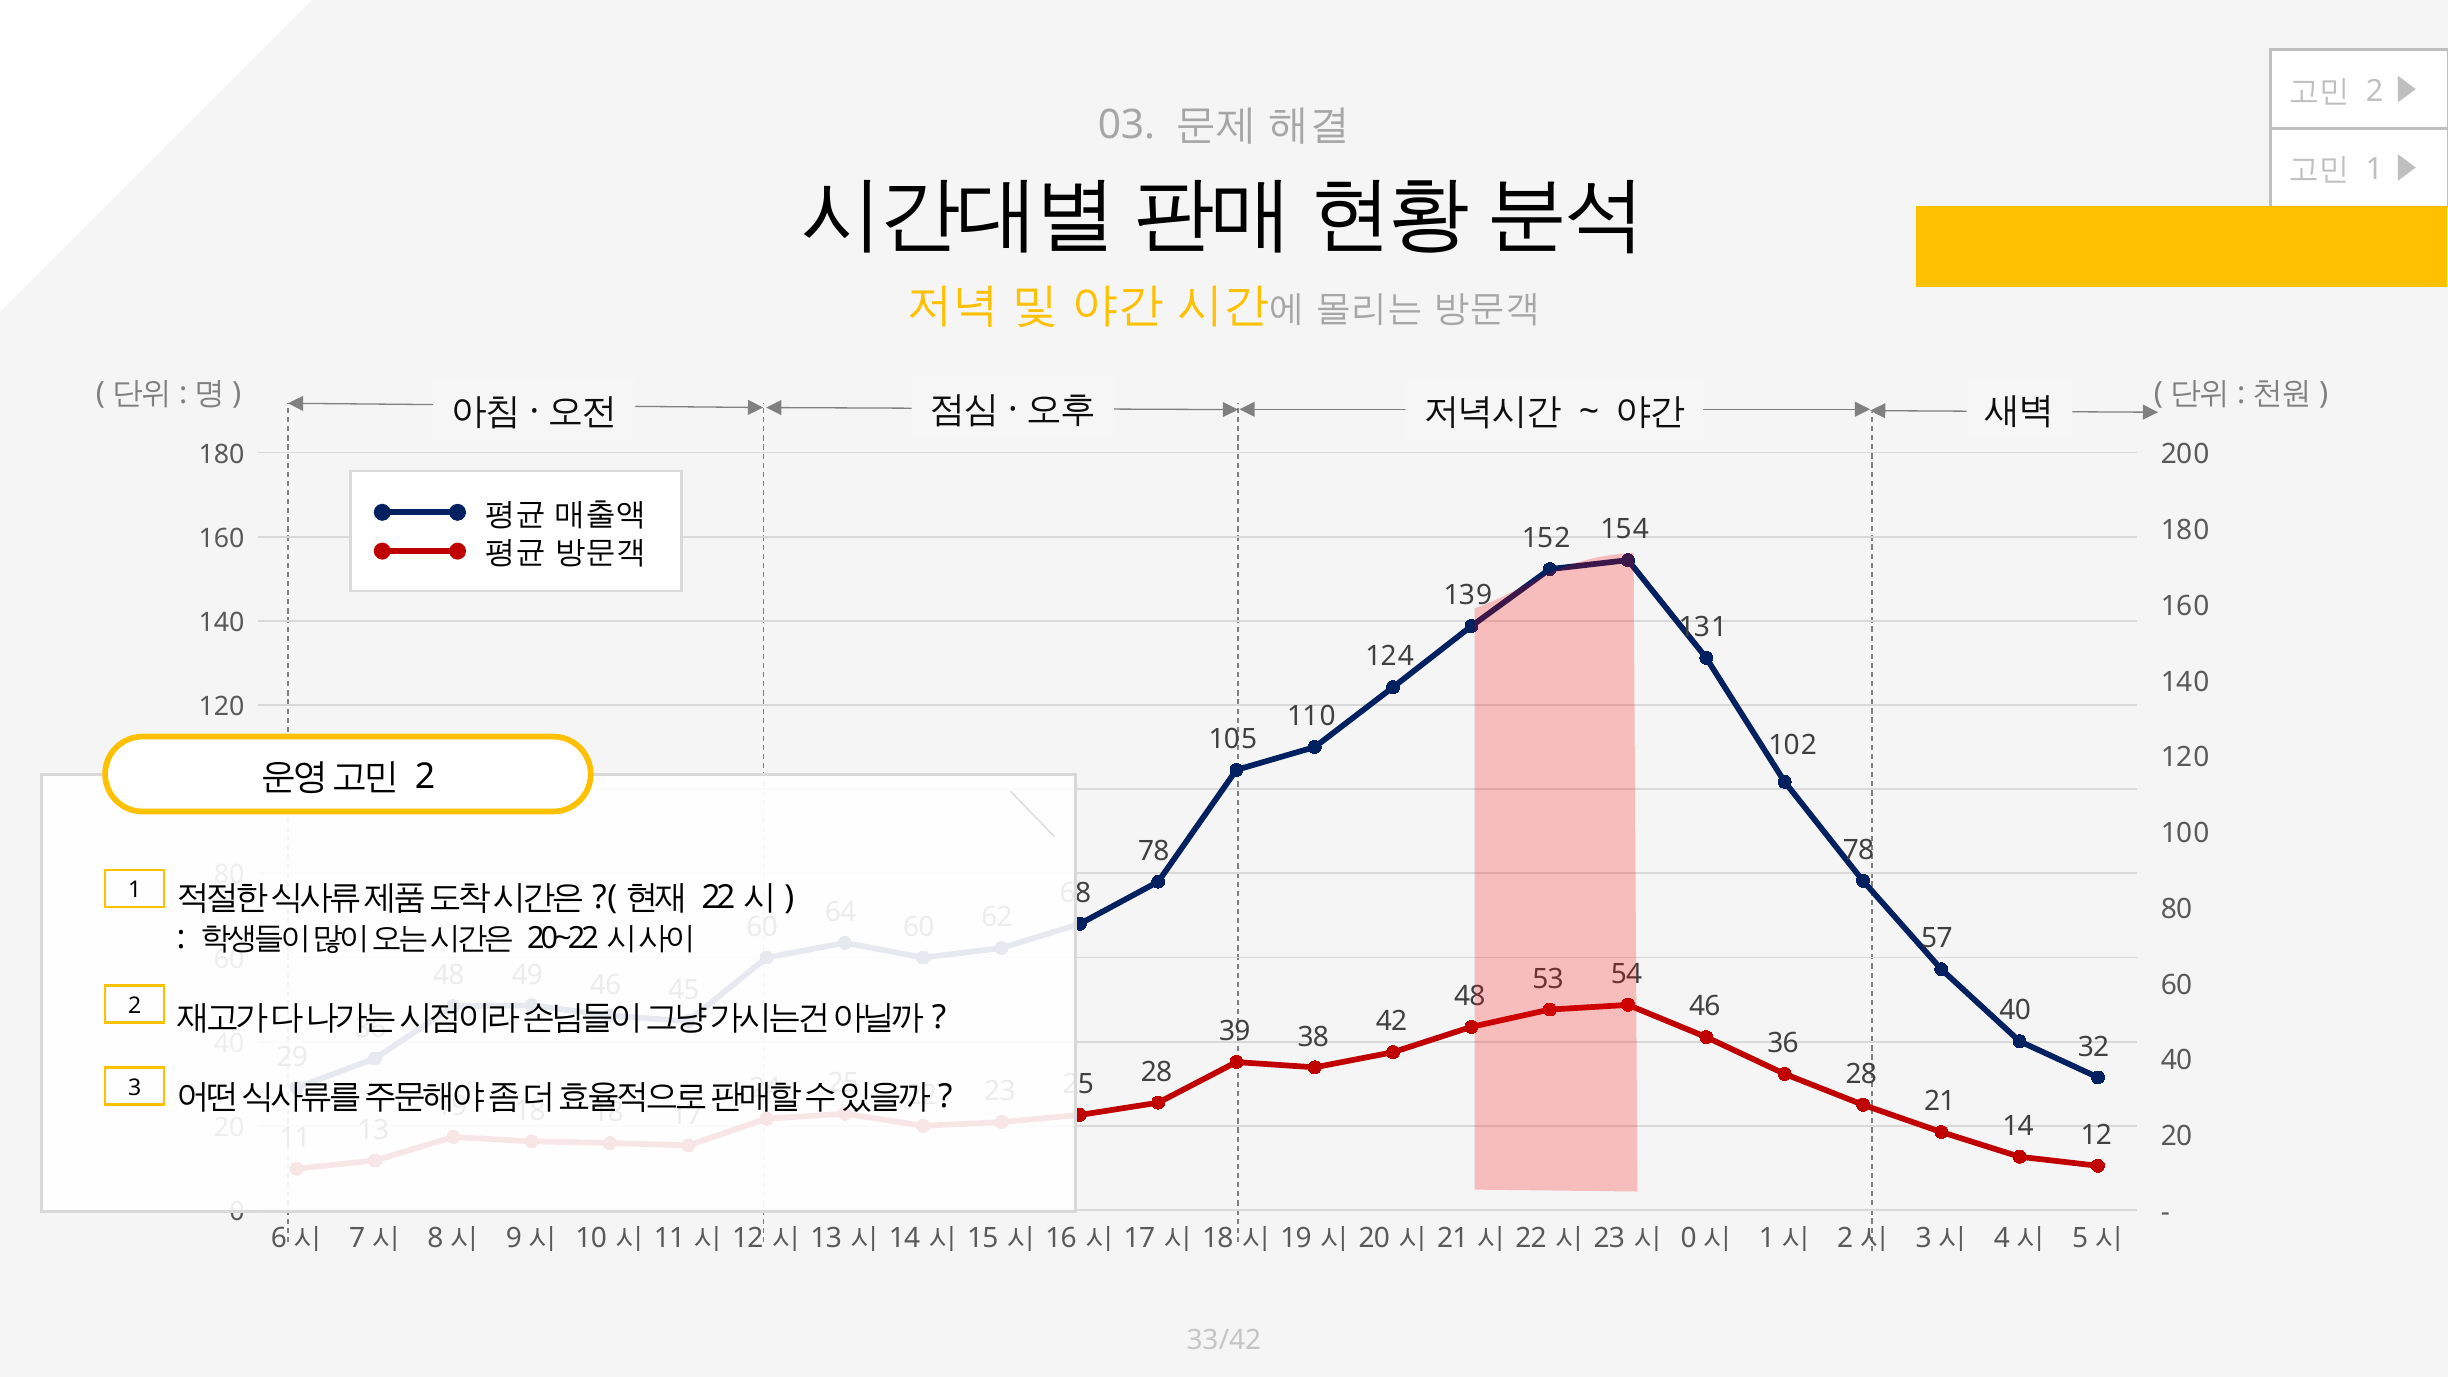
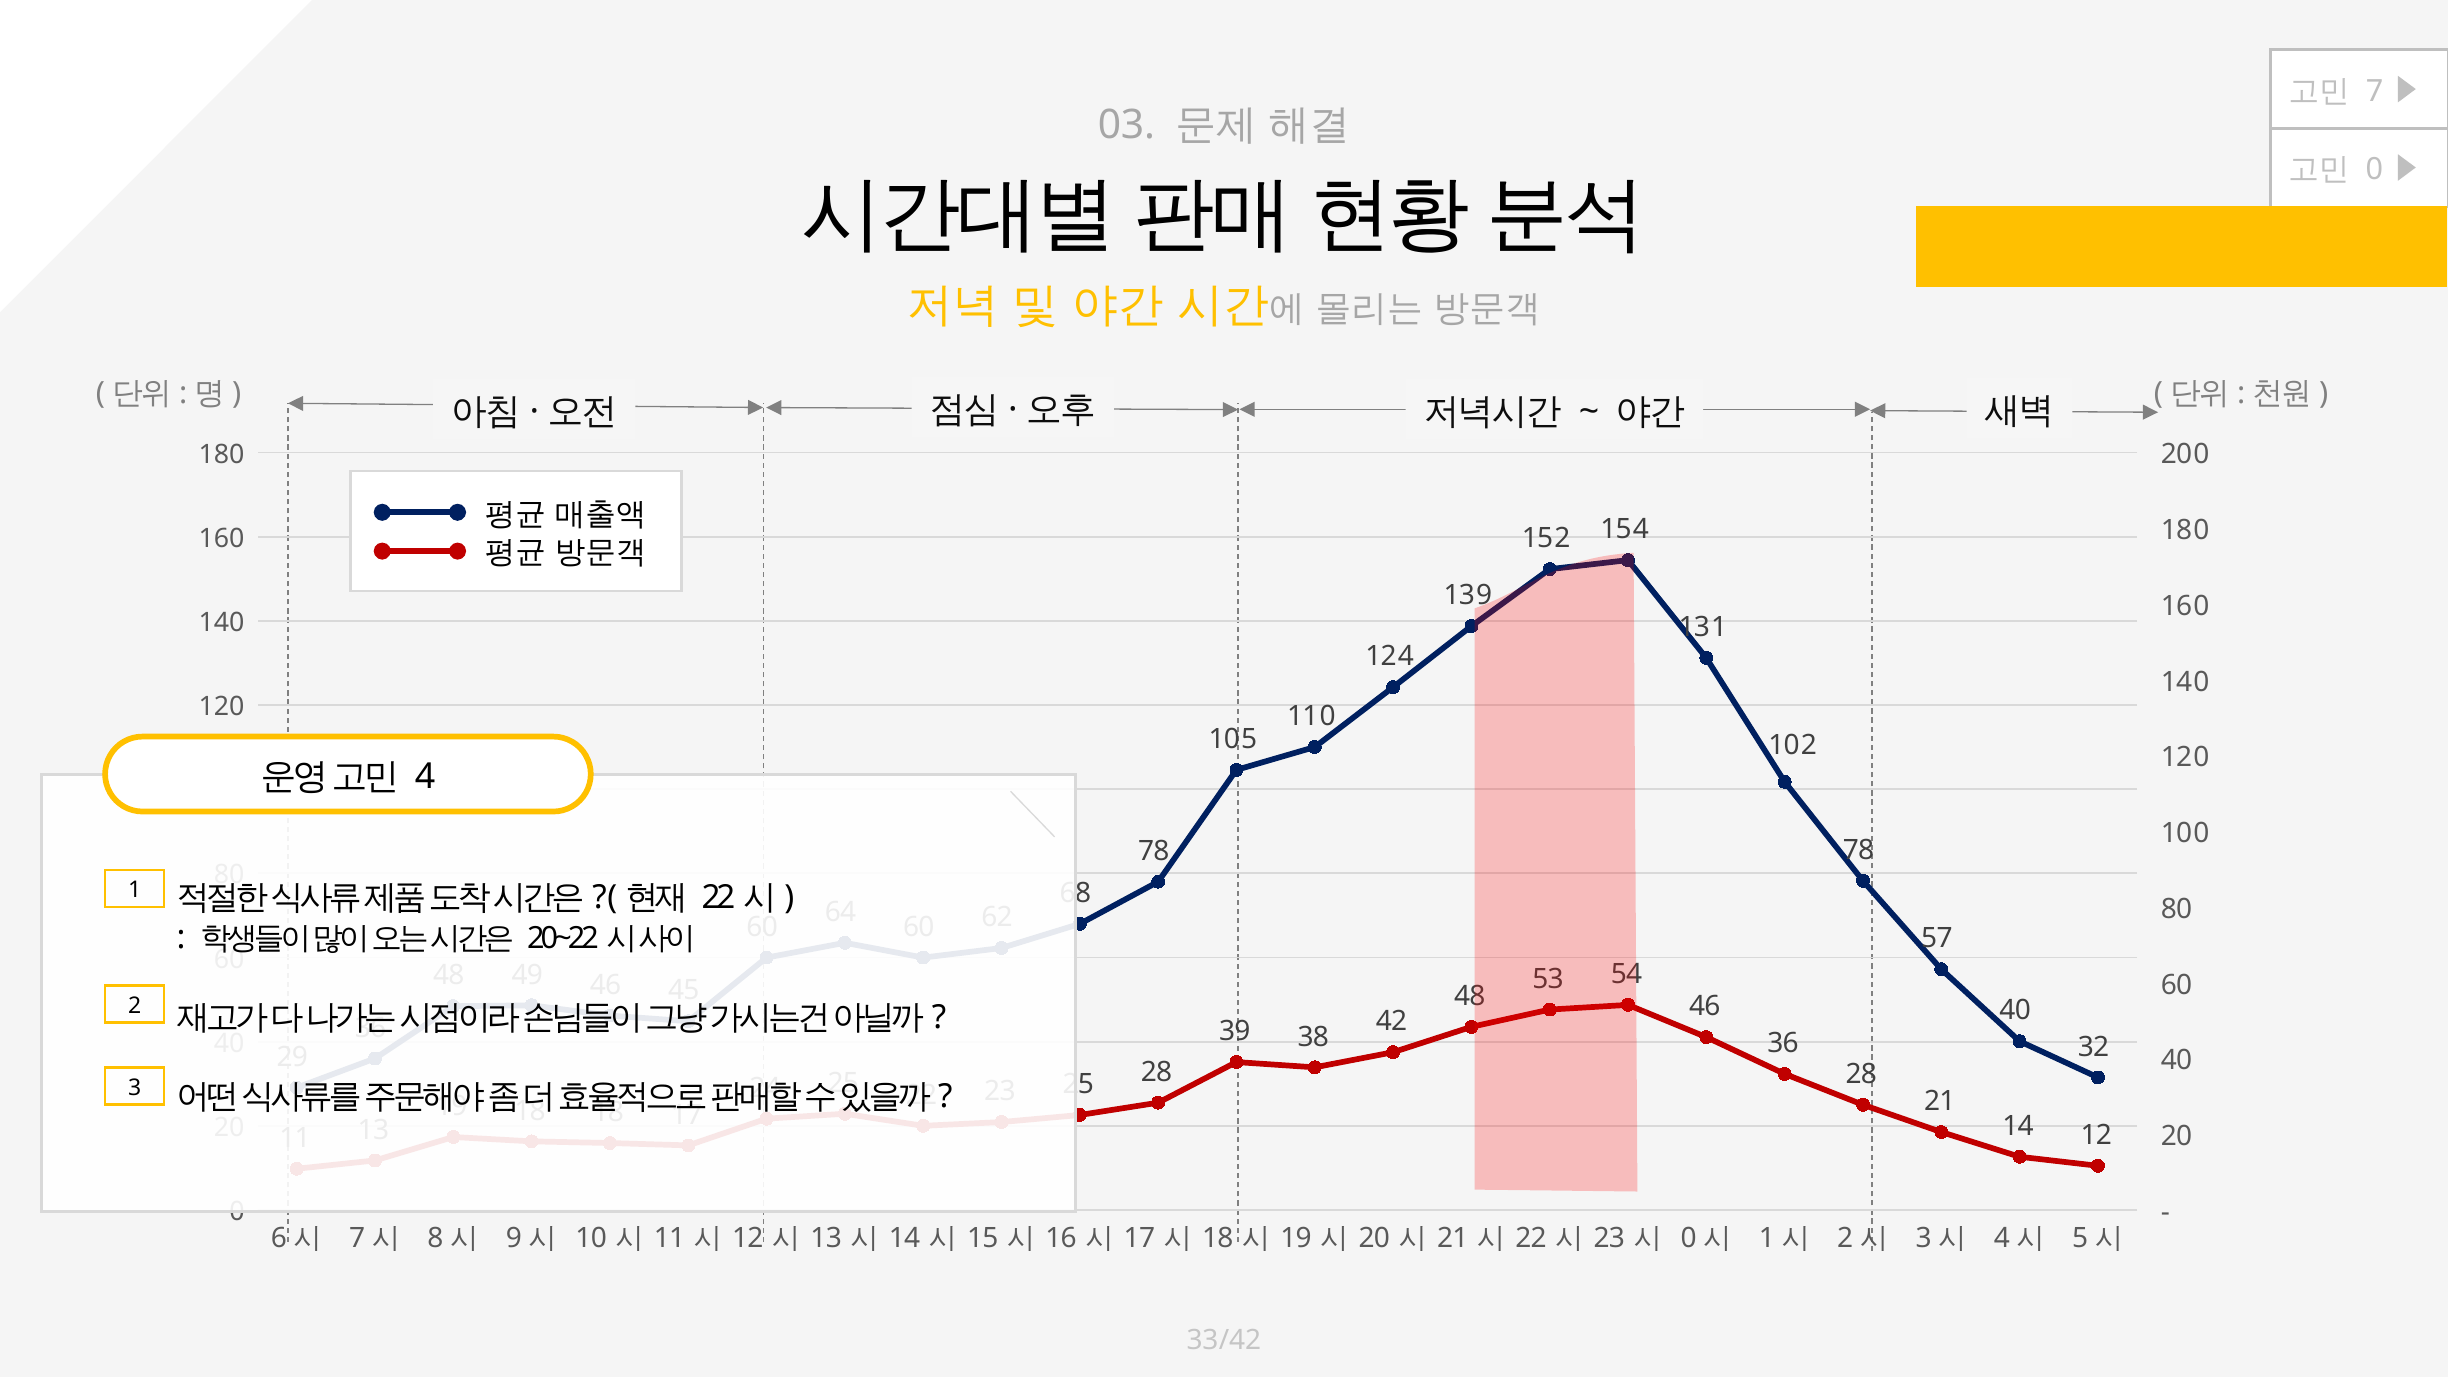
2 at (2375, 91): 2 -> 7
1 at (2374, 170): 1 -> 0
2 at (425, 776): 2 -> 4
